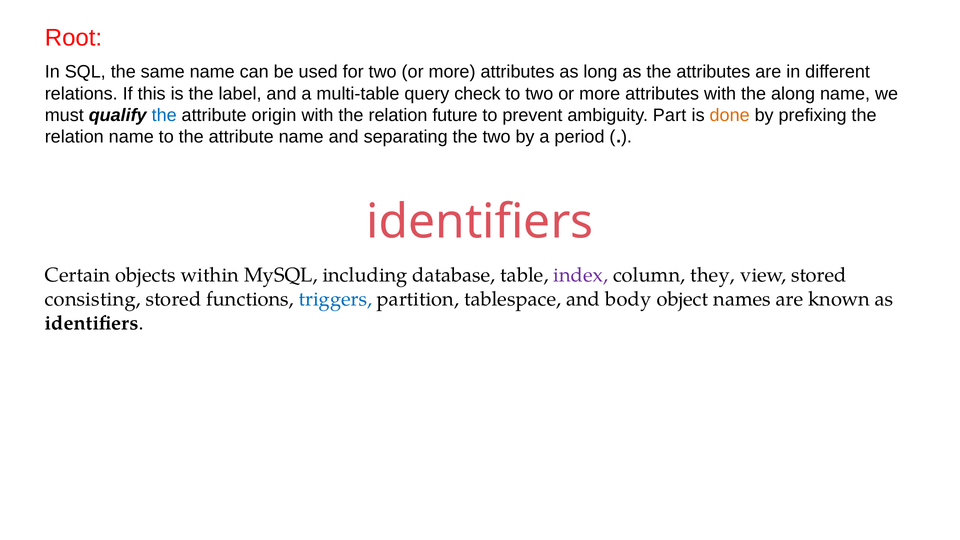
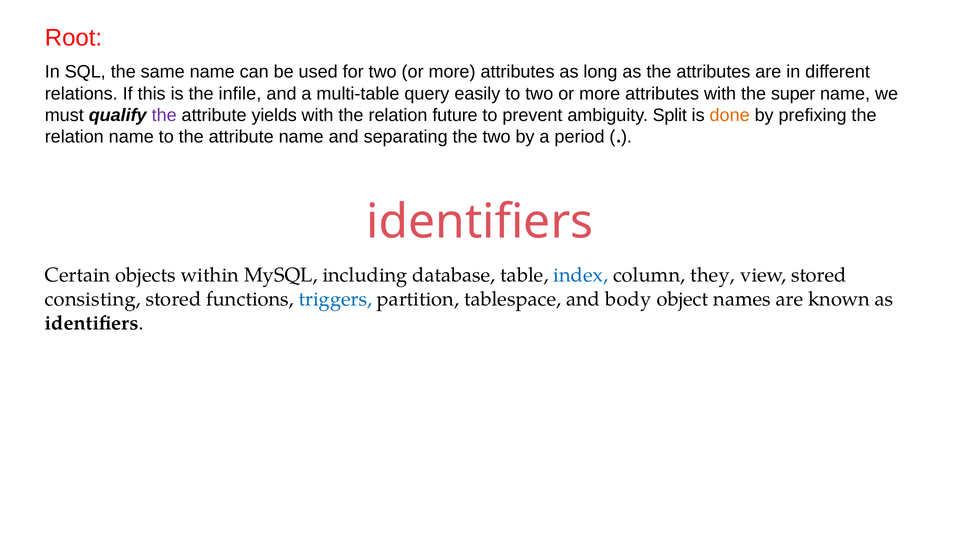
label: label -> infile
check: check -> easily
along: along -> super
the at (164, 115) colour: blue -> purple
origin: origin -> yields
Part: Part -> Split
index colour: purple -> blue
